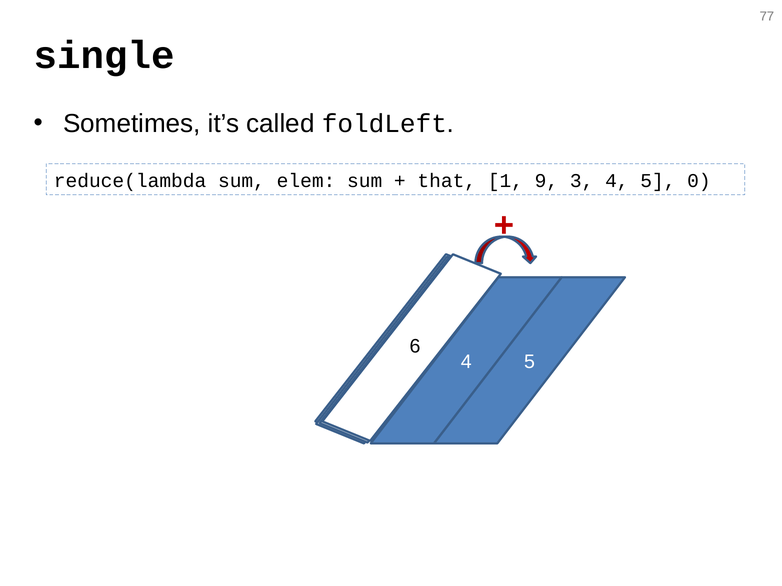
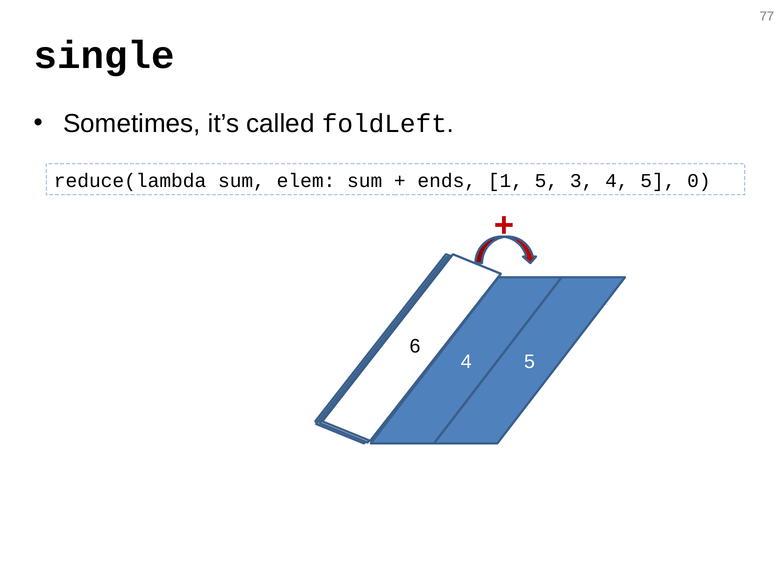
that: that -> ends
1 9: 9 -> 5
